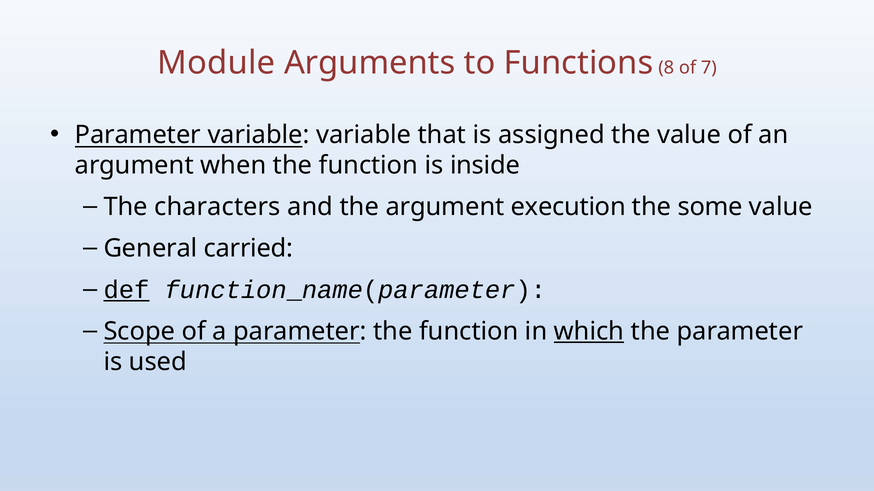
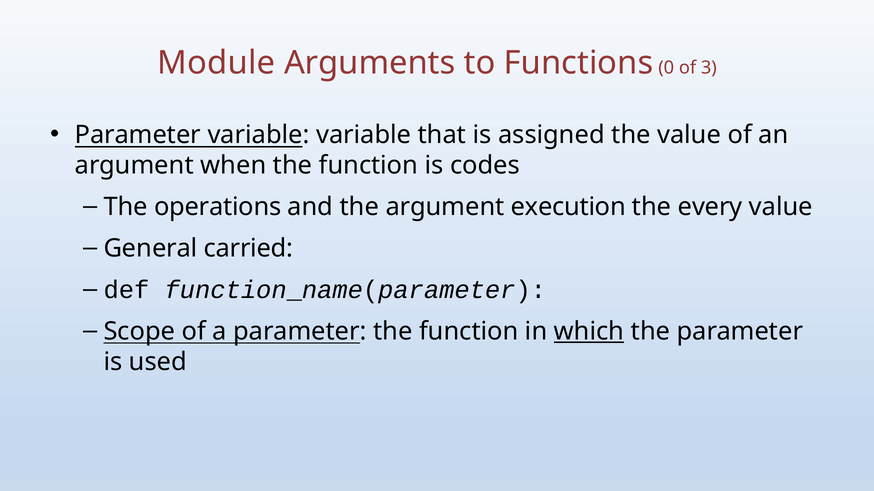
8: 8 -> 0
7: 7 -> 3
inside: inside -> codes
characters: characters -> operations
some: some -> every
def underline: present -> none
